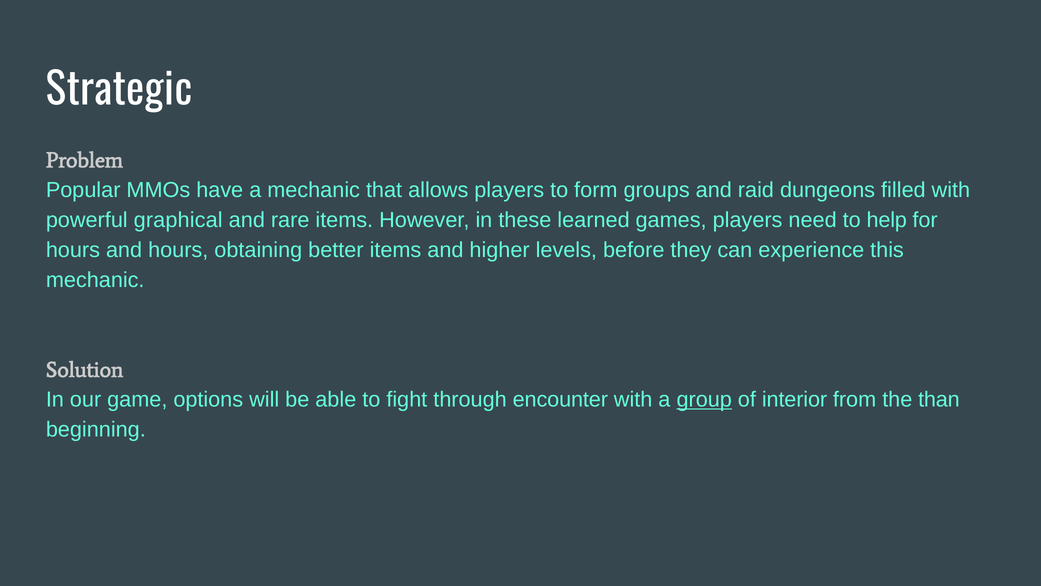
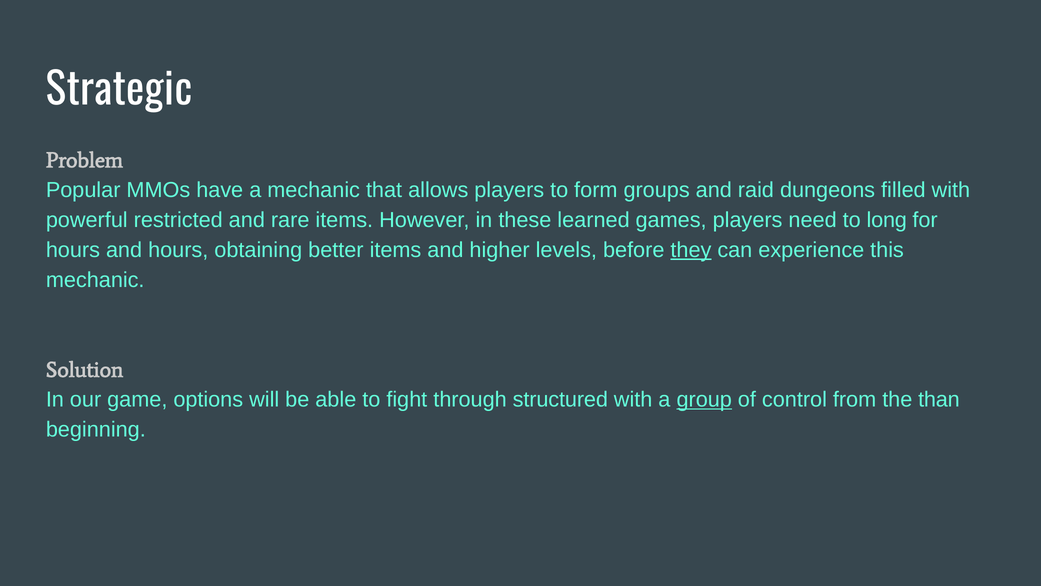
graphical: graphical -> restricted
help: help -> long
they underline: none -> present
encounter: encounter -> structured
interior: interior -> control
